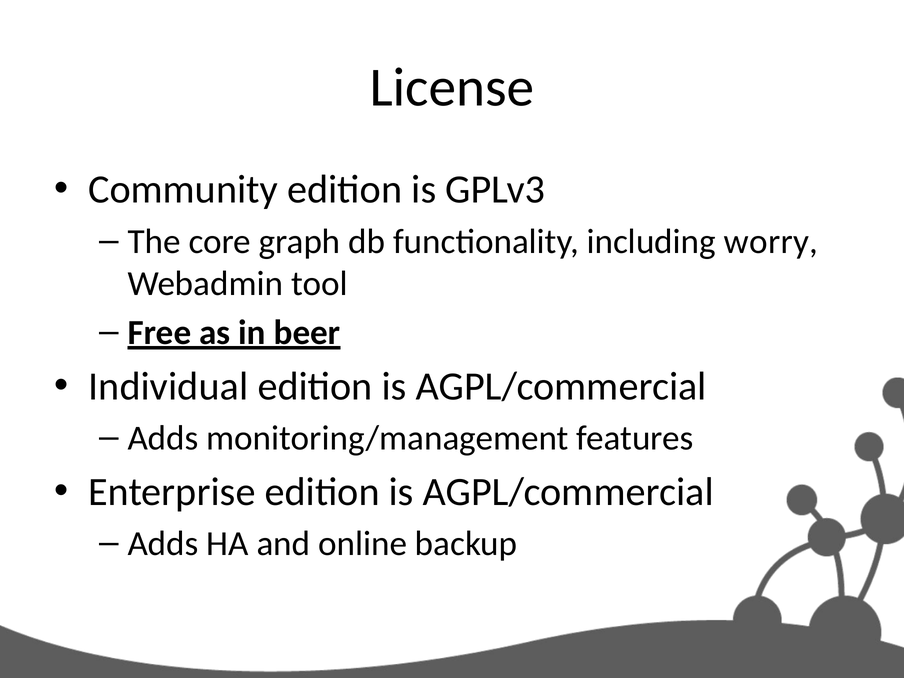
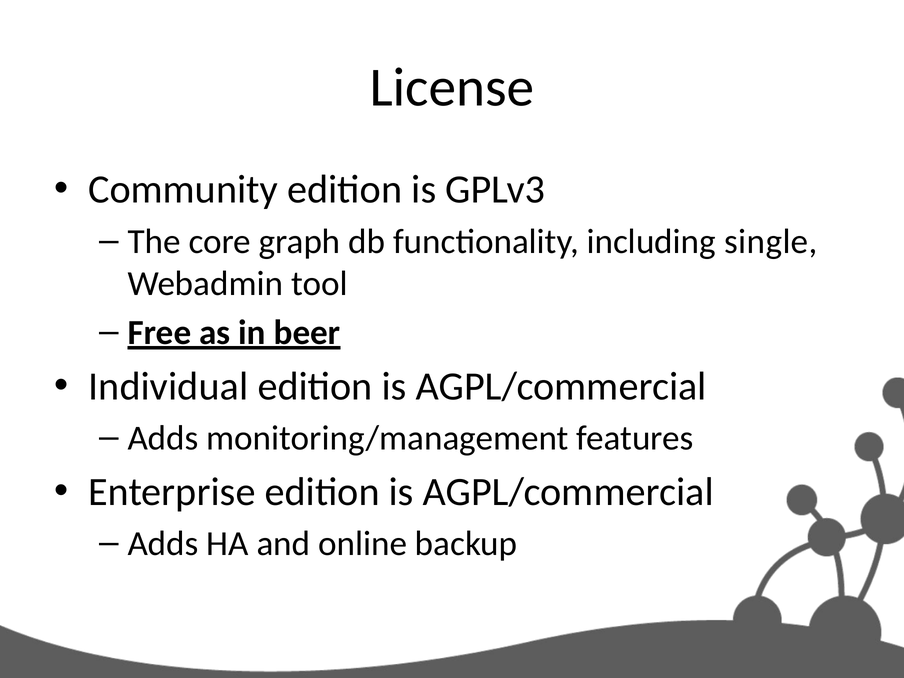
worry: worry -> single
